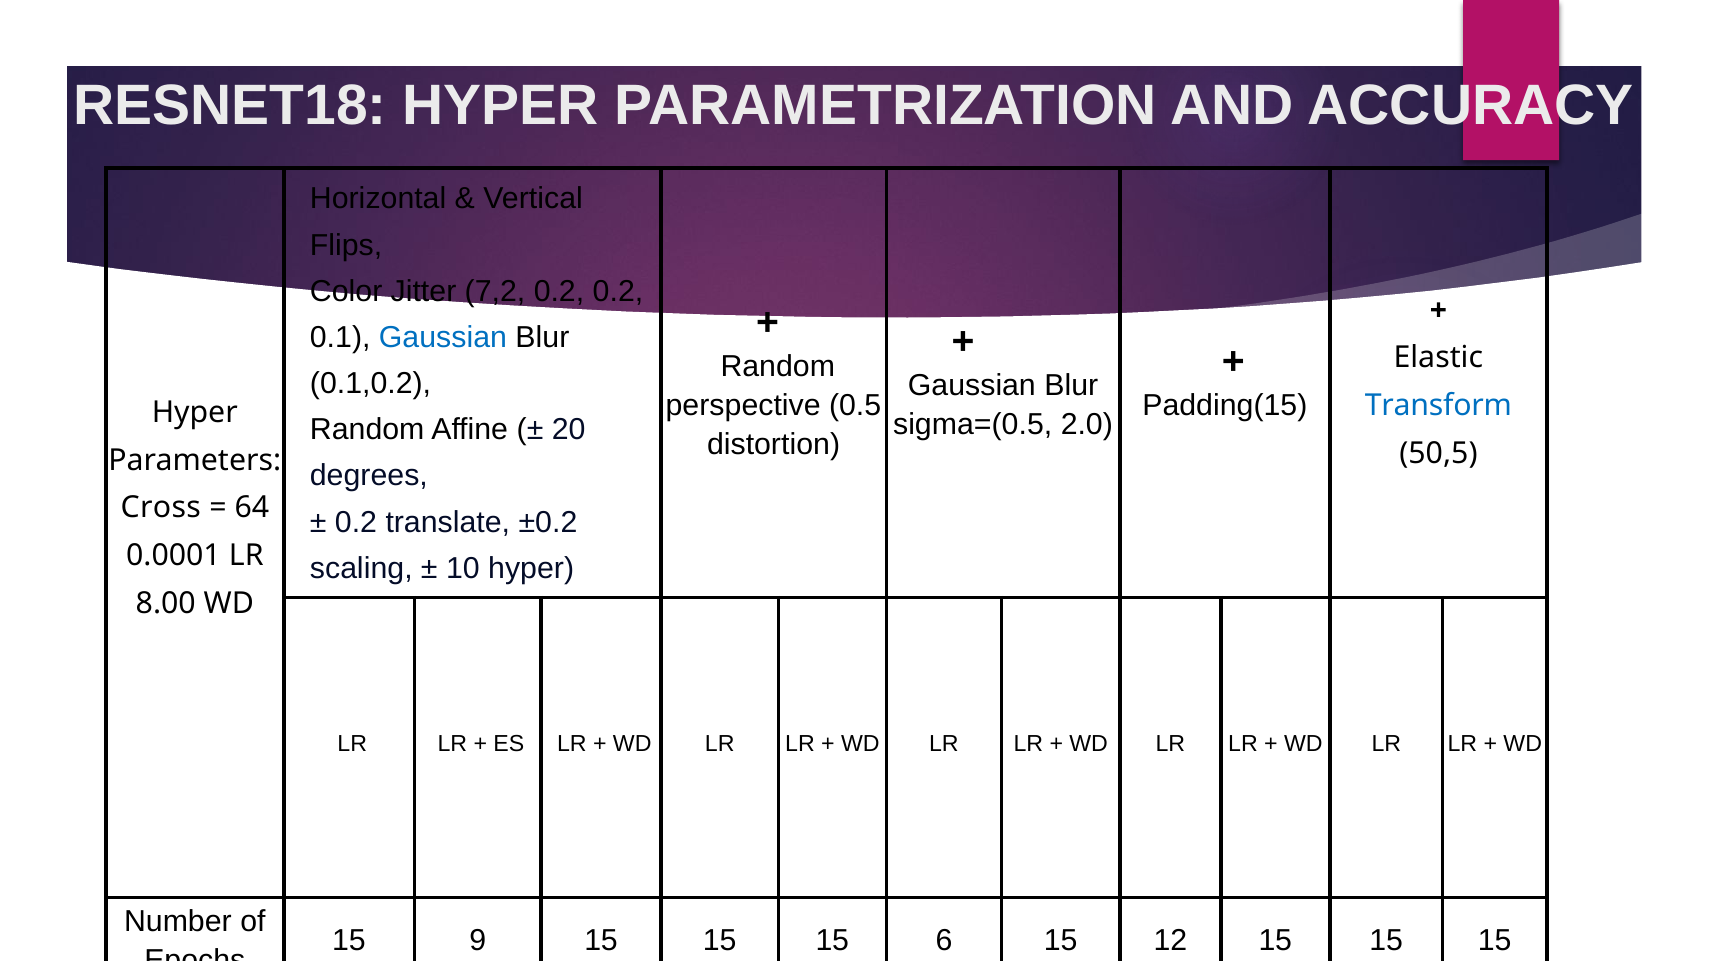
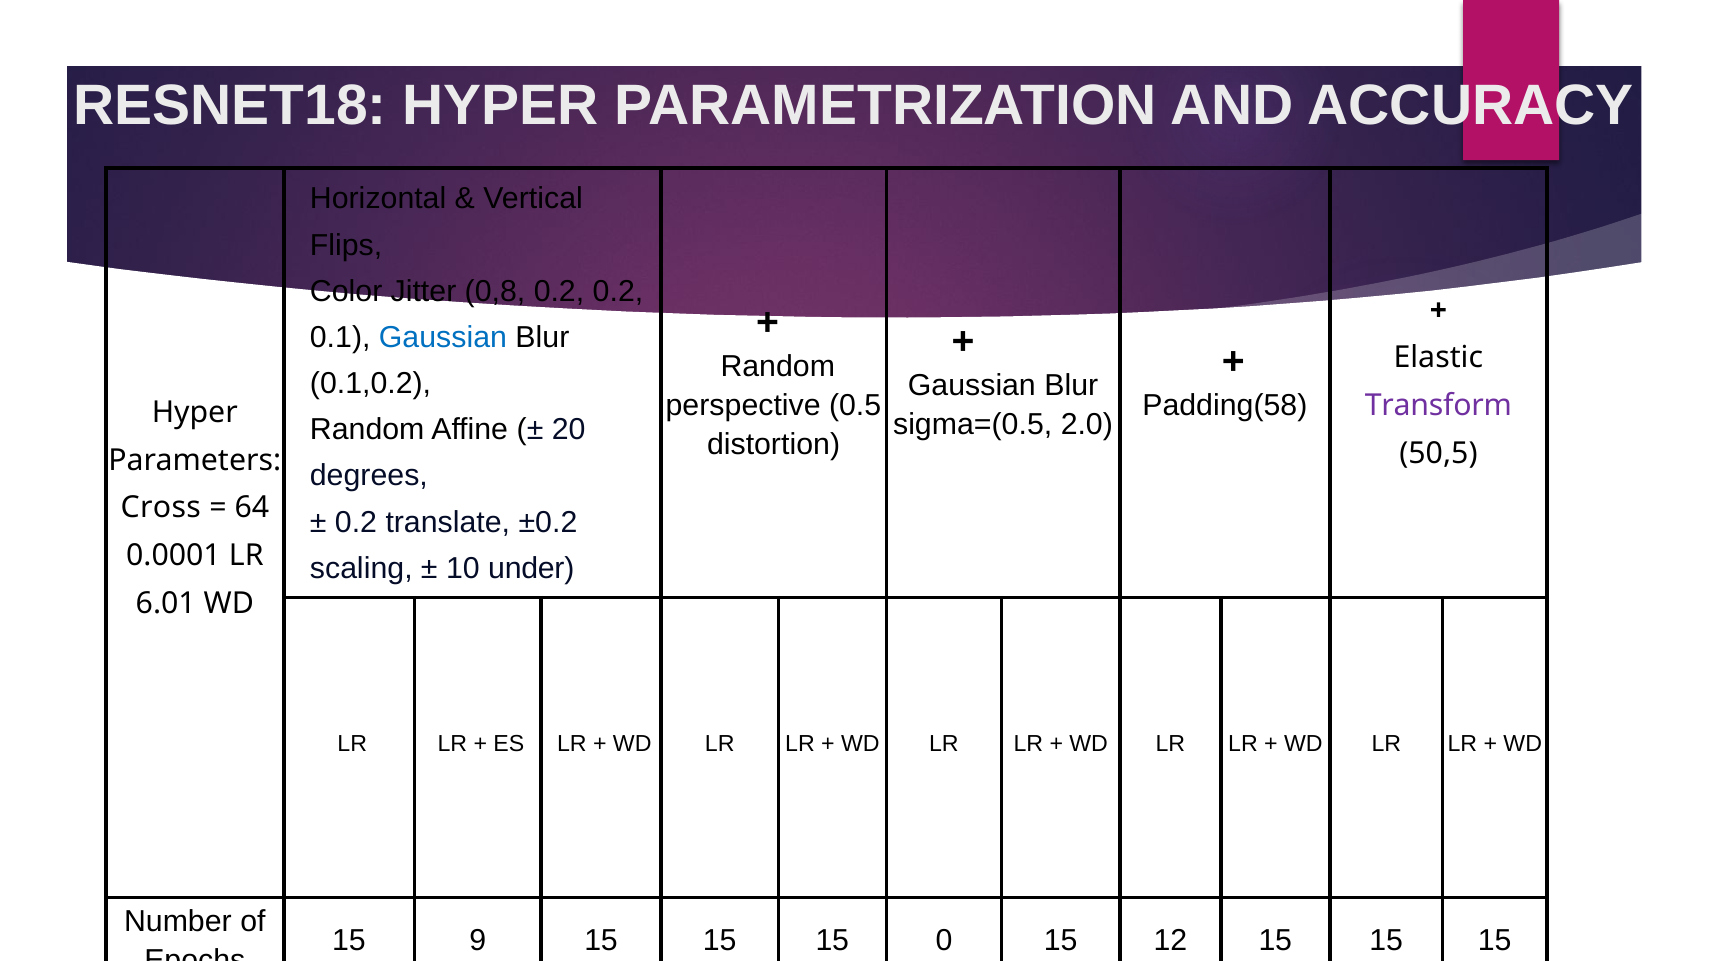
7,2: 7,2 -> 0,8
Padding(15: Padding(15 -> Padding(58
Transform colour: blue -> purple
10 hyper: hyper -> under
8.00: 8.00 -> 6.01
6: 6 -> 0
